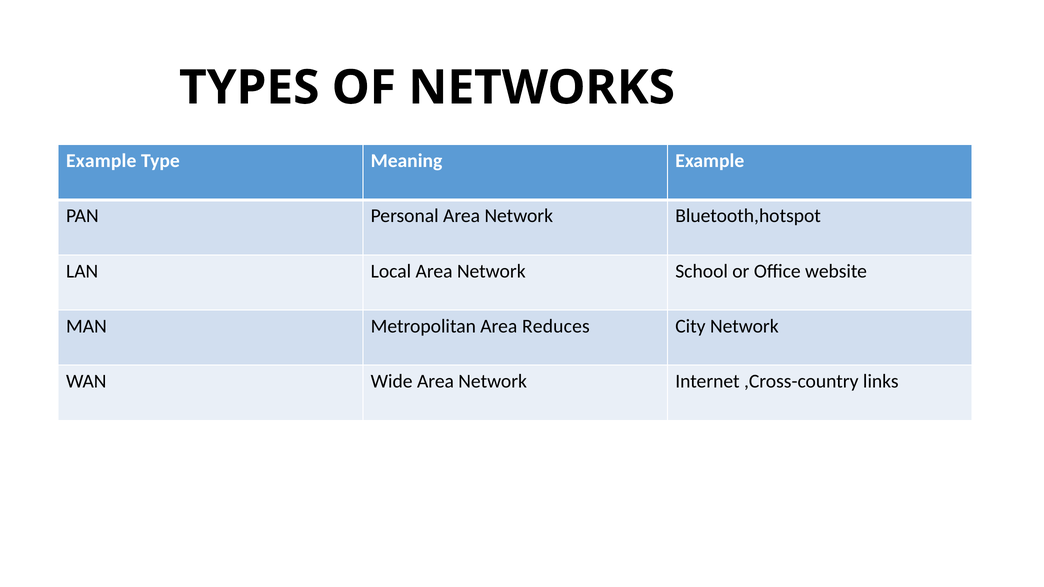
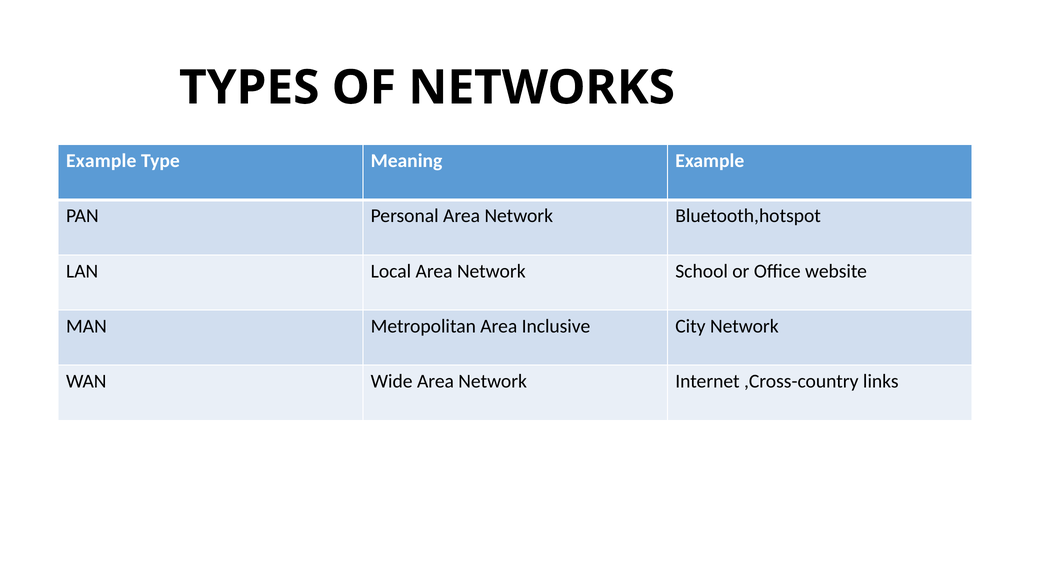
Reduces: Reduces -> Inclusive
